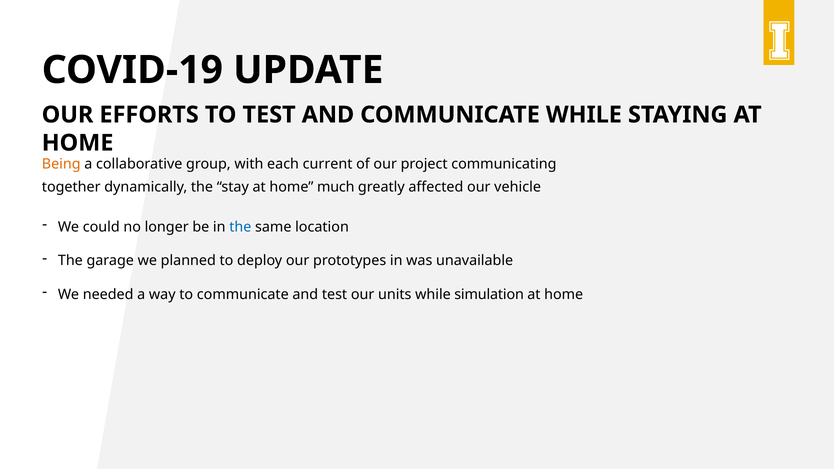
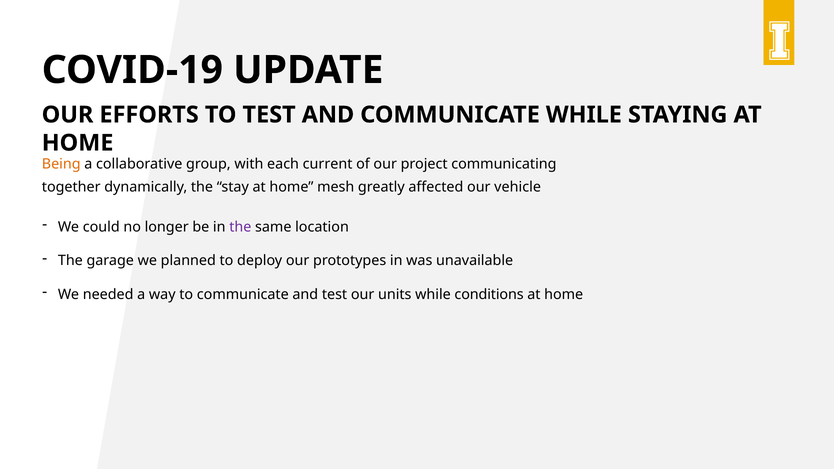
much: much -> mesh
the at (240, 227) colour: blue -> purple
simulation: simulation -> conditions
